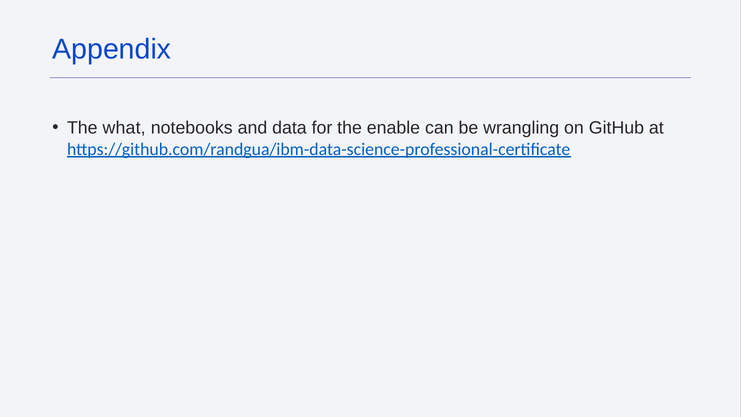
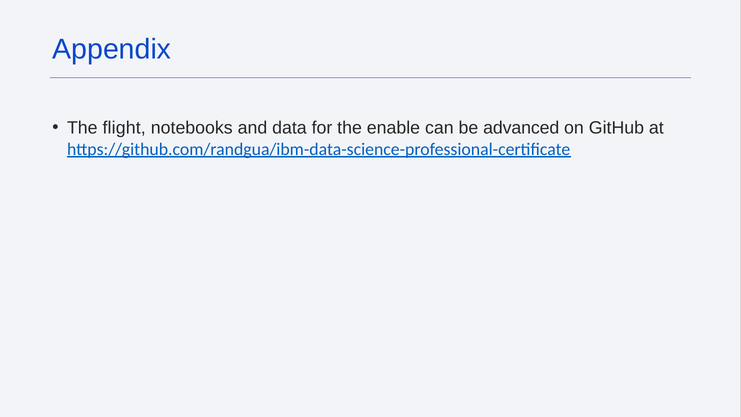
what: what -> flight
wrangling: wrangling -> advanced
